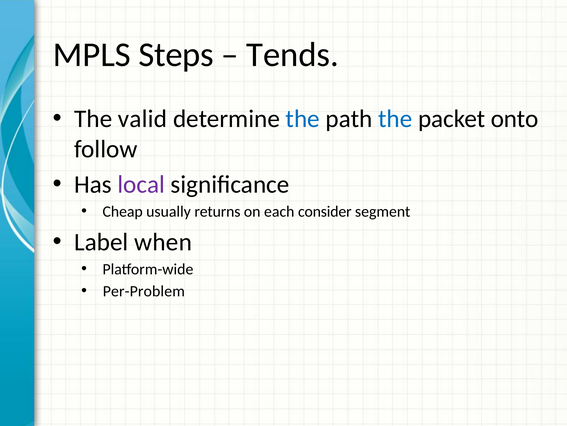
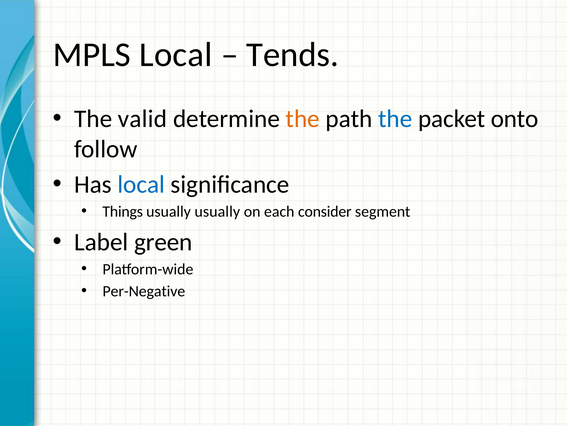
MPLS Steps: Steps -> Local
the at (303, 119) colour: blue -> orange
local at (141, 184) colour: purple -> blue
Cheap: Cheap -> Things
usually returns: returns -> usually
when: when -> green
Per-Problem: Per-Problem -> Per-Negative
